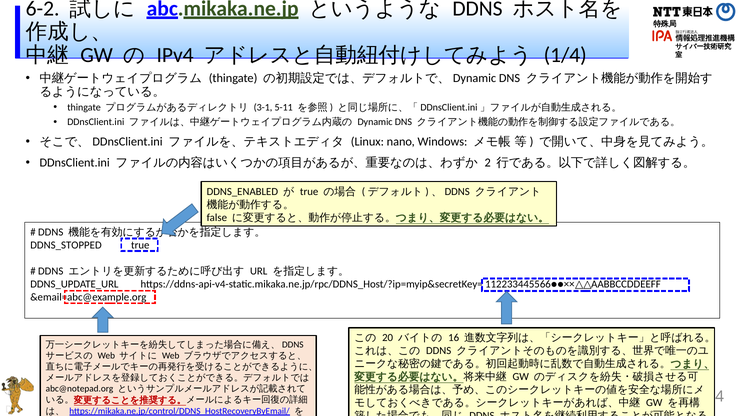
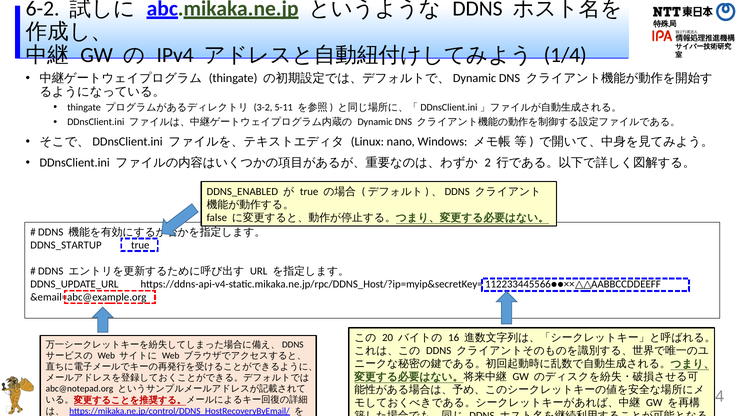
3-1: 3-1 -> 3-2
DDNS_STOPPED: DDNS_STOPPED -> DDNS_STARTUP
